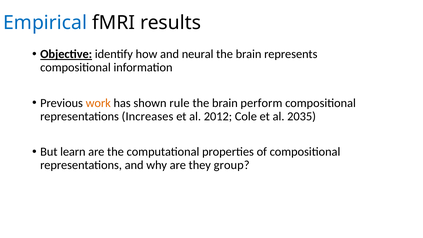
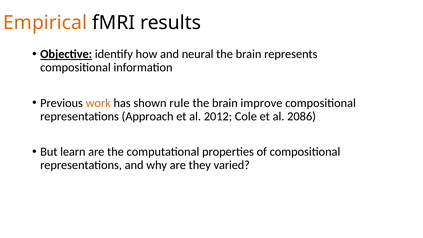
Empirical colour: blue -> orange
perform: perform -> improve
Increases: Increases -> Approach
2035: 2035 -> 2086
group: group -> varied
